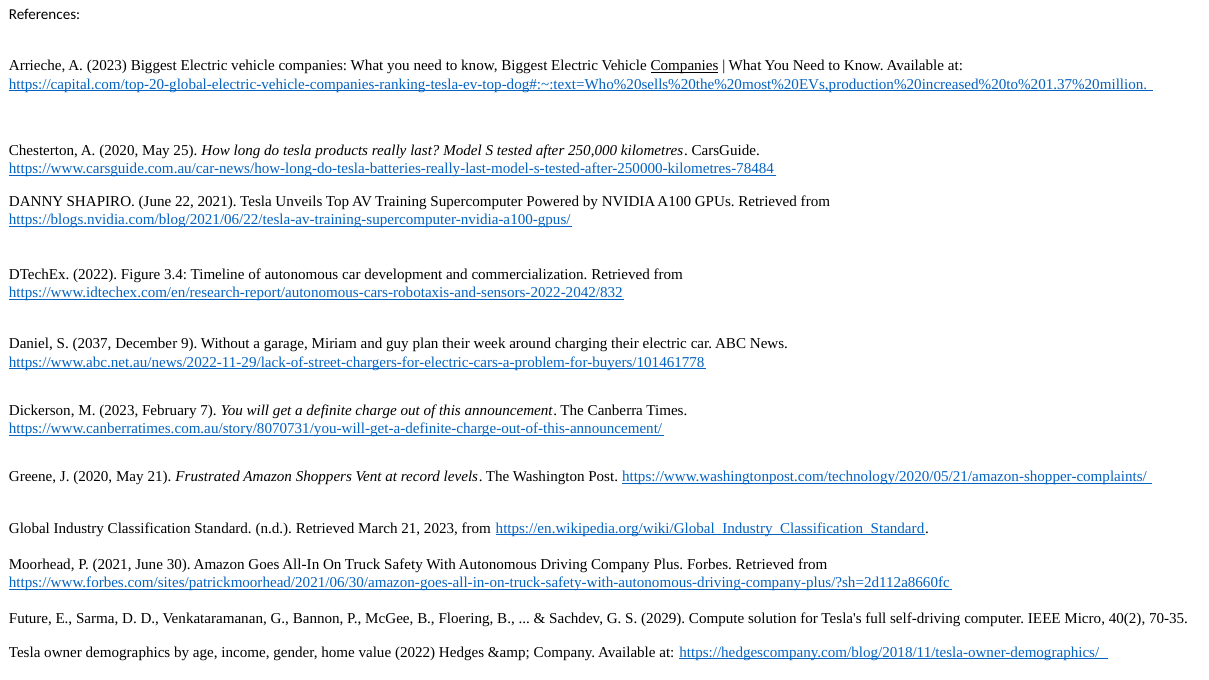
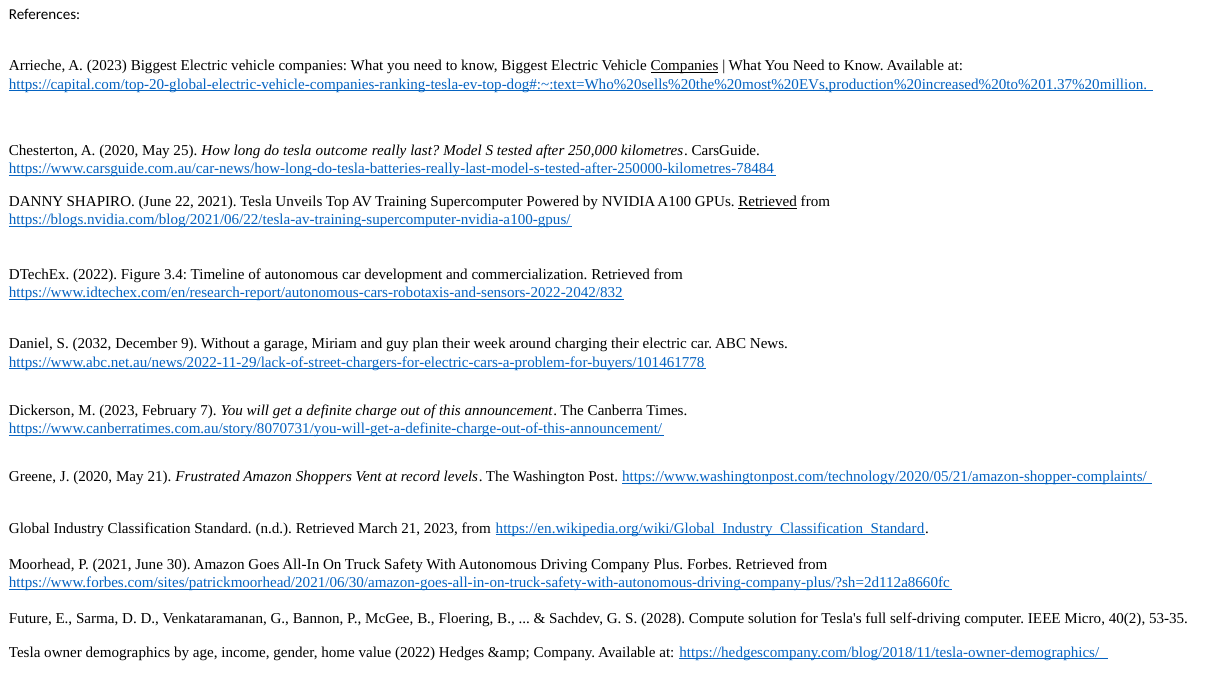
products: products -> outcome
Retrieved at (768, 202) underline: none -> present
2037: 2037 -> 2032
2029: 2029 -> 2028
70-35: 70-35 -> 53-35
